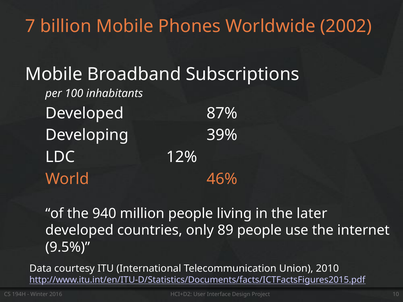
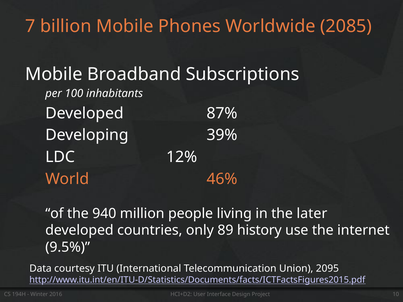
2002: 2002 -> 2085
89 people: people -> history
2010: 2010 -> 2095
